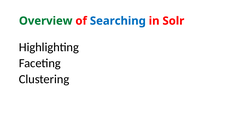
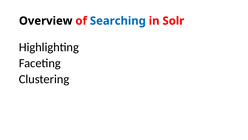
Overview colour: green -> black
